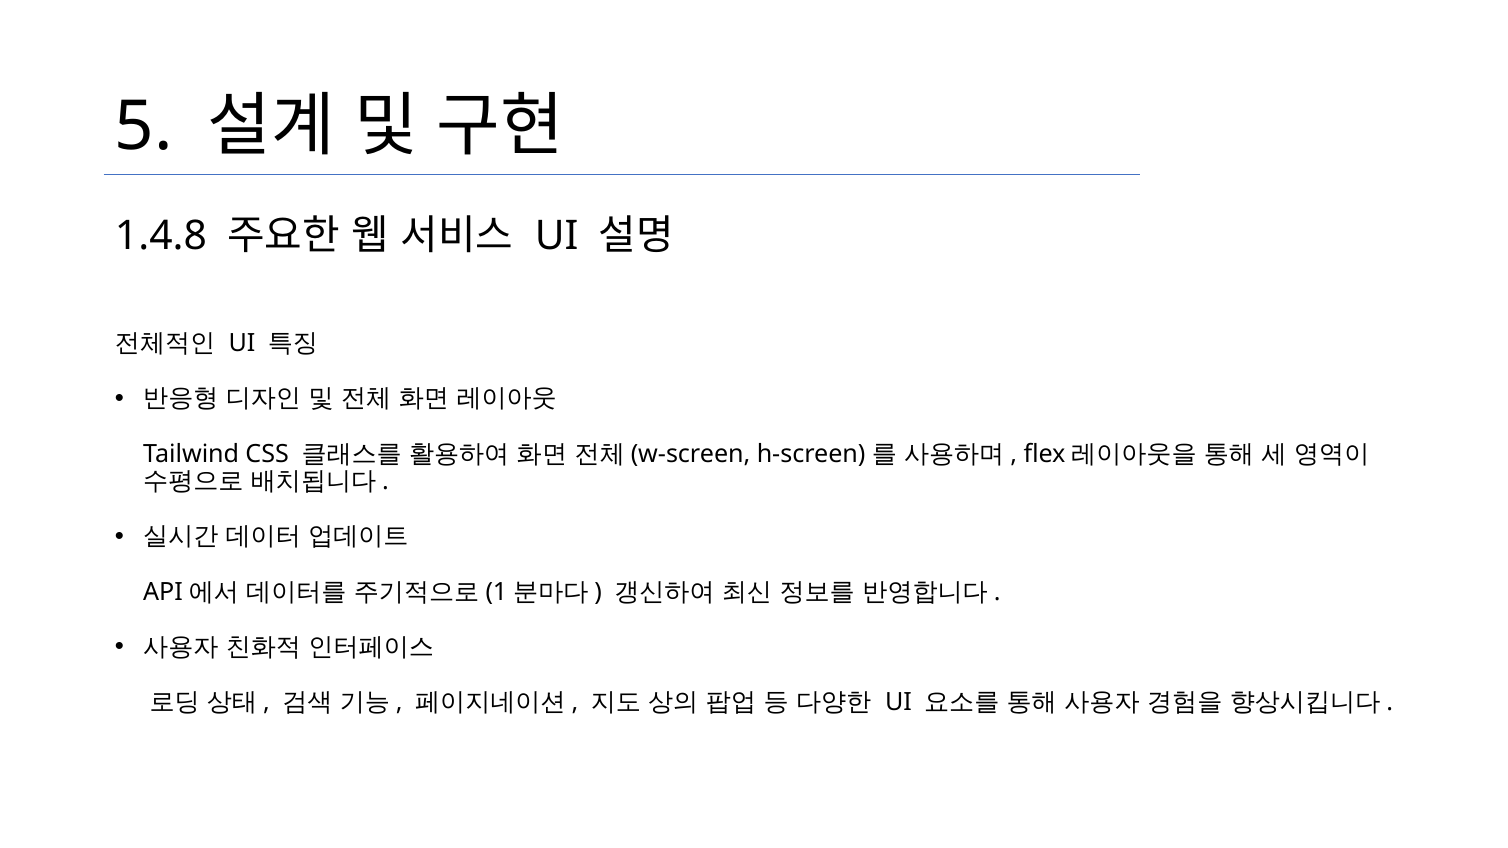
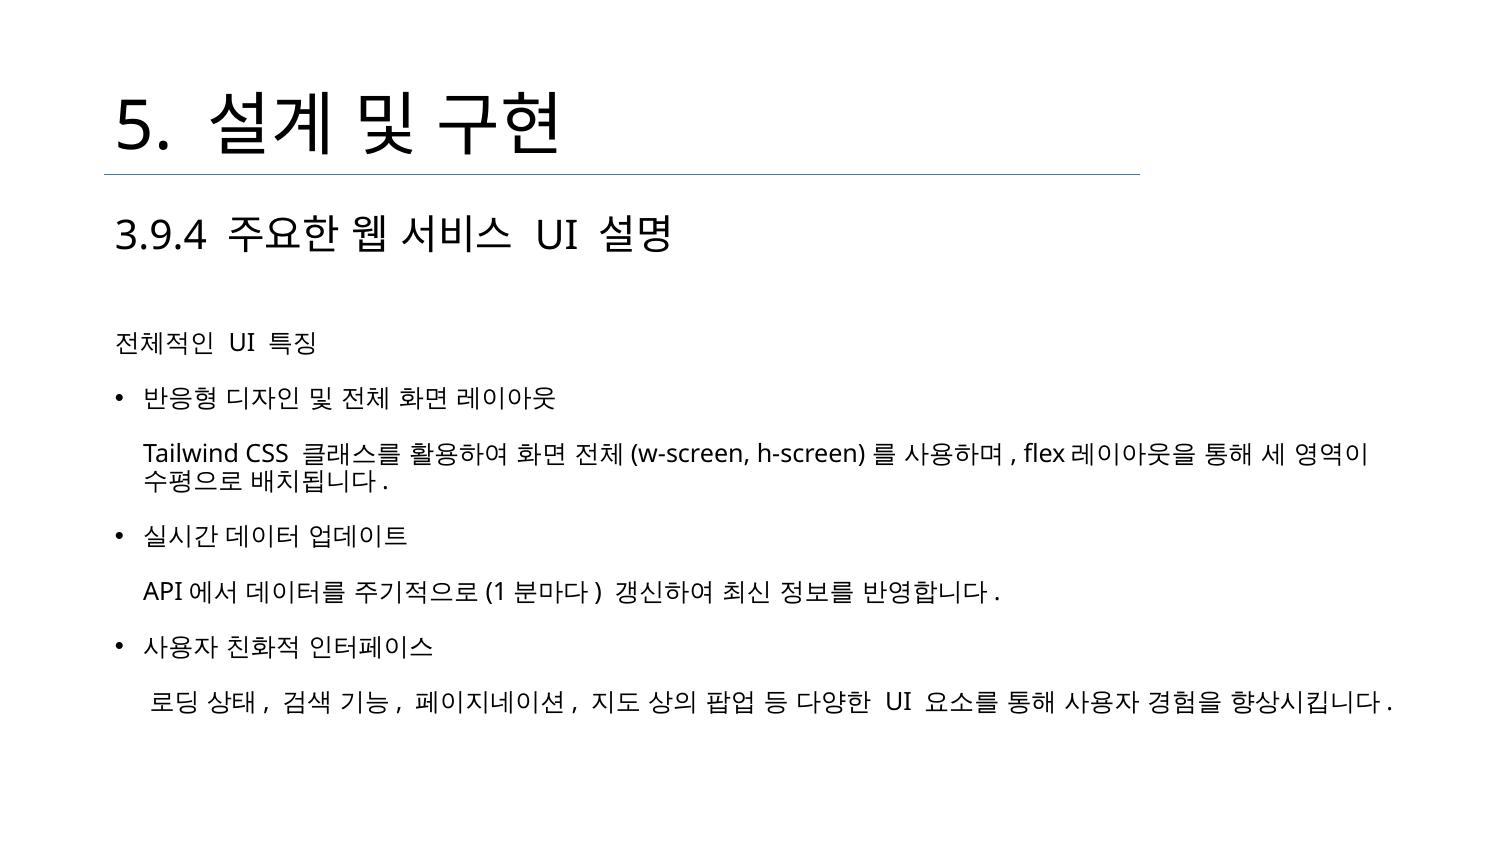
1.4.8: 1.4.8 -> 3.9.4
